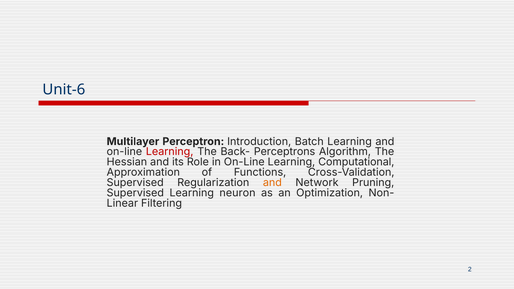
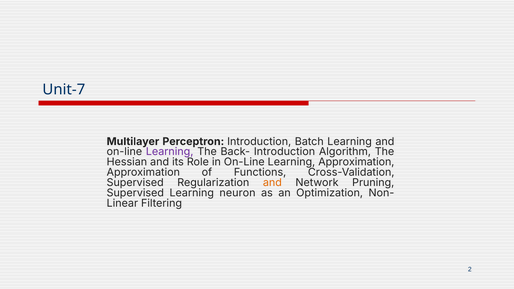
Unit-6: Unit-6 -> Unit-7
Learning at (170, 152) colour: red -> purple
Back- Perceptrons: Perceptrons -> Introduction
Learning Computational: Computational -> Approximation
